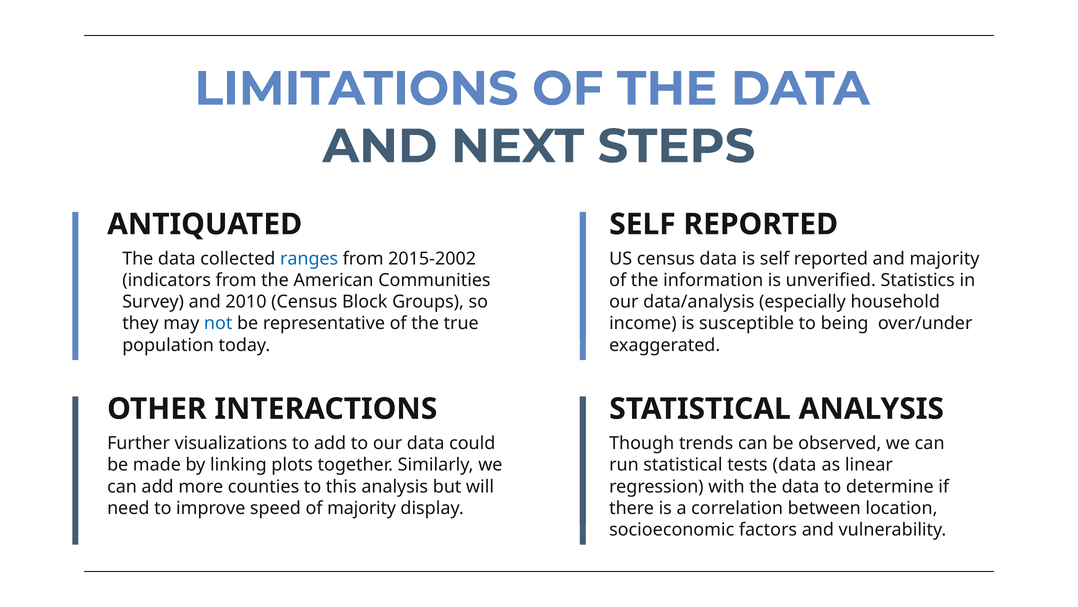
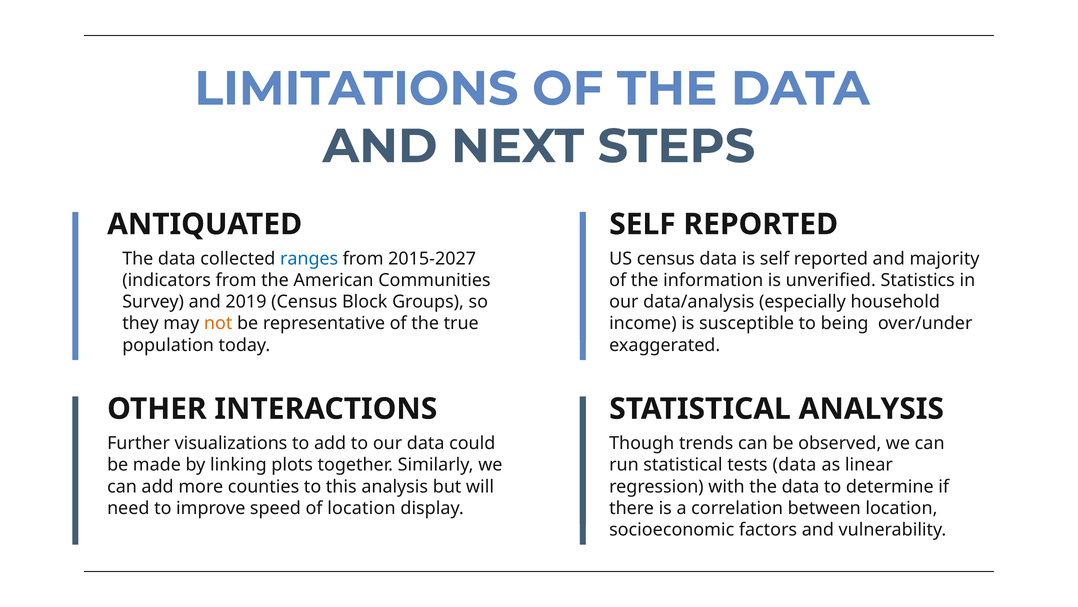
2015-2002: 2015-2002 -> 2015-2027
2010: 2010 -> 2019
not colour: blue -> orange
of majority: majority -> location
